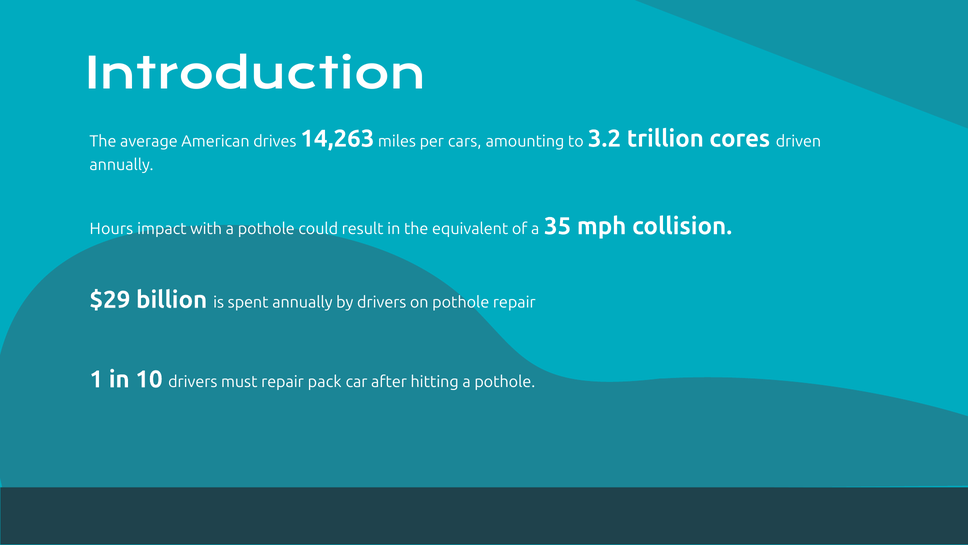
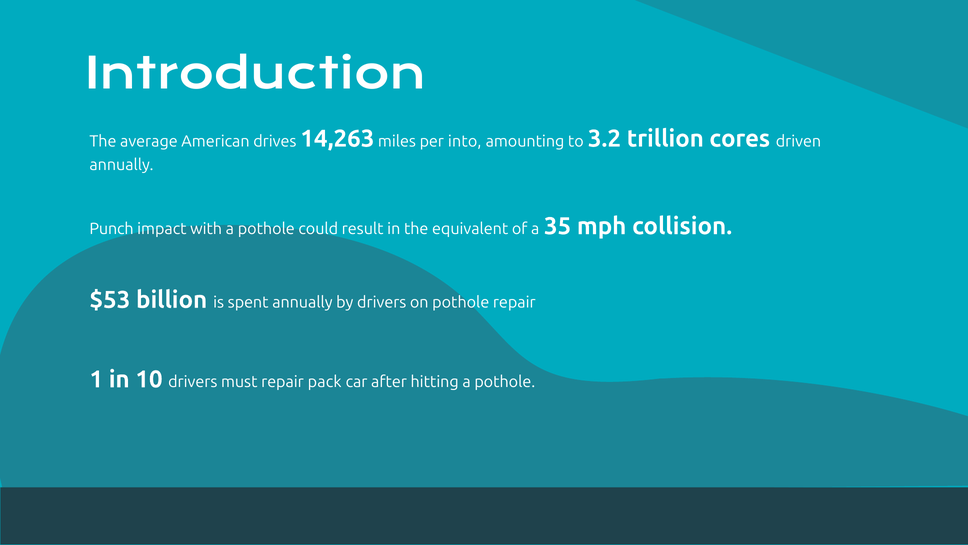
cars: cars -> into
Hours: Hours -> Punch
$29: $29 -> $53
